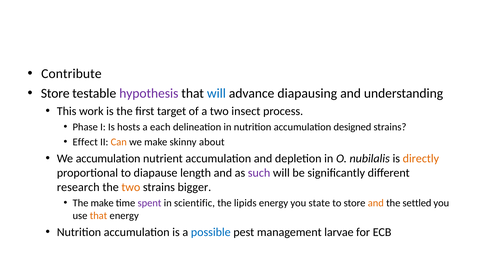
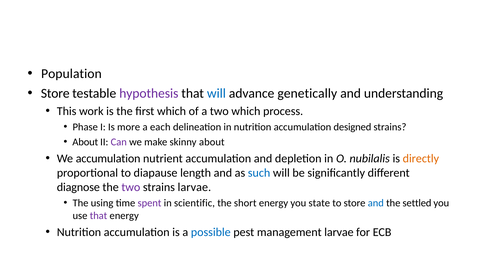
Contribute: Contribute -> Population
diapausing: diapausing -> genetically
first target: target -> which
two insect: insect -> which
hosts: hosts -> more
Effect at (85, 142): Effect -> About
Can colour: orange -> purple
such colour: purple -> blue
research: research -> diagnose
two at (131, 187) colour: orange -> purple
strains bigger: bigger -> larvae
The make: make -> using
lipids: lipids -> short
and at (376, 203) colour: orange -> blue
that at (99, 216) colour: orange -> purple
